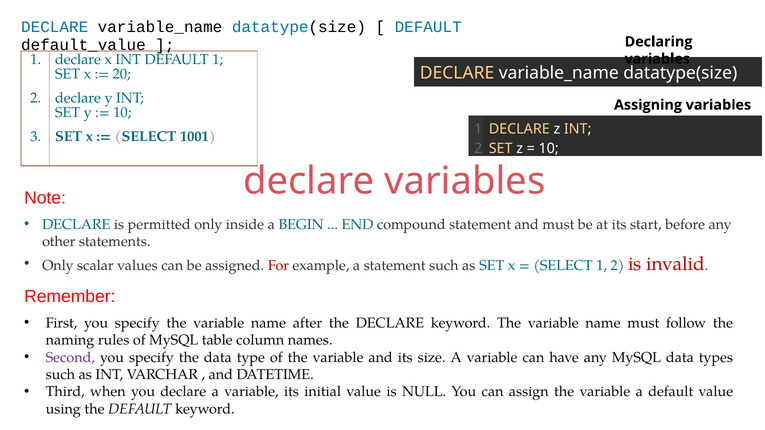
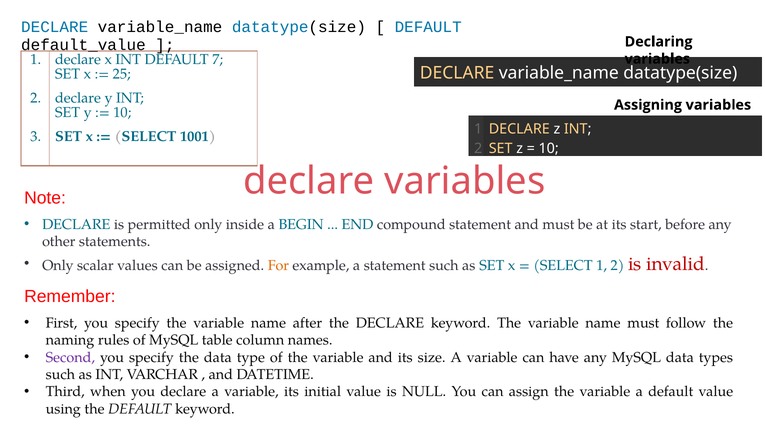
DEFAULT 1: 1 -> 7
20: 20 -> 25
For colour: red -> orange
